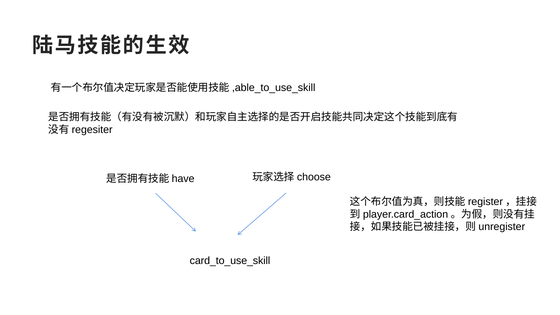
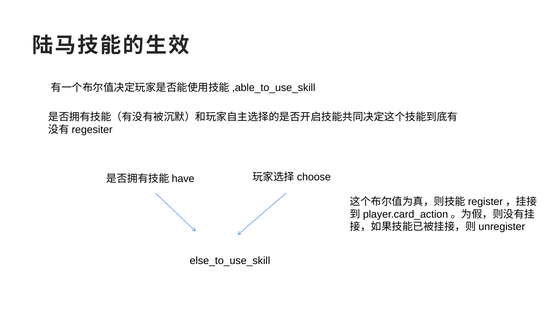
card_to_use_skill: card_to_use_skill -> else_to_use_skill
